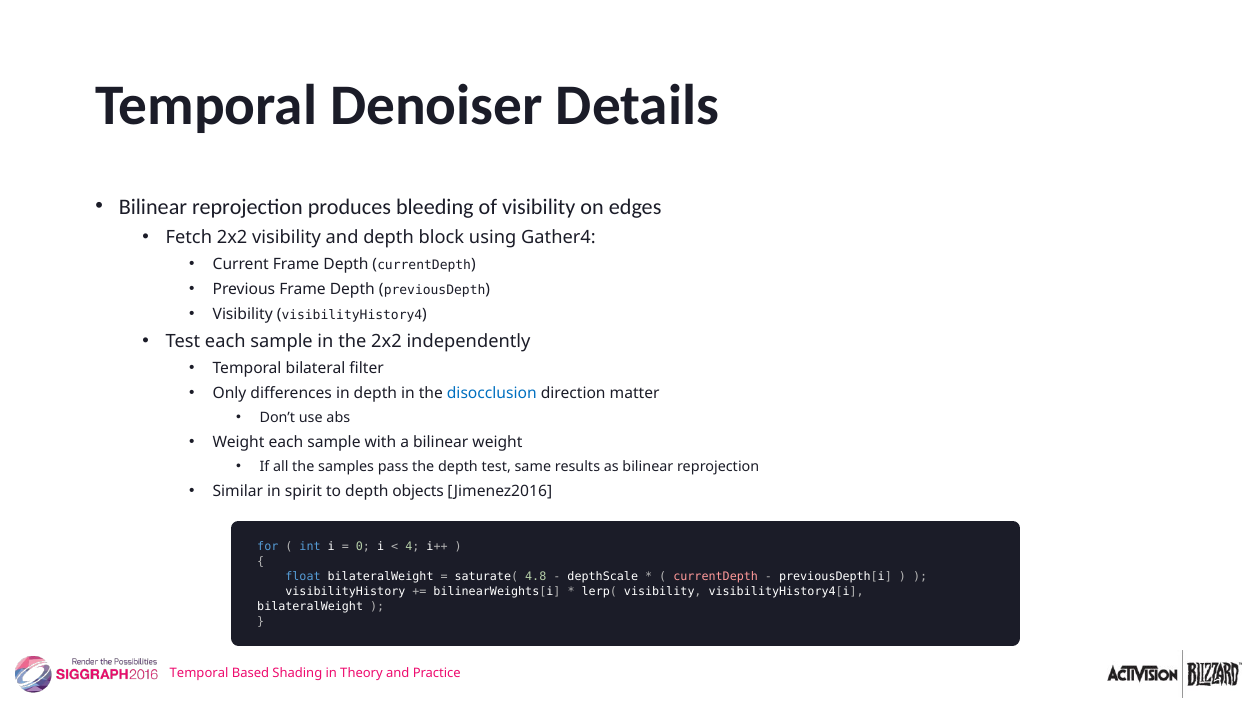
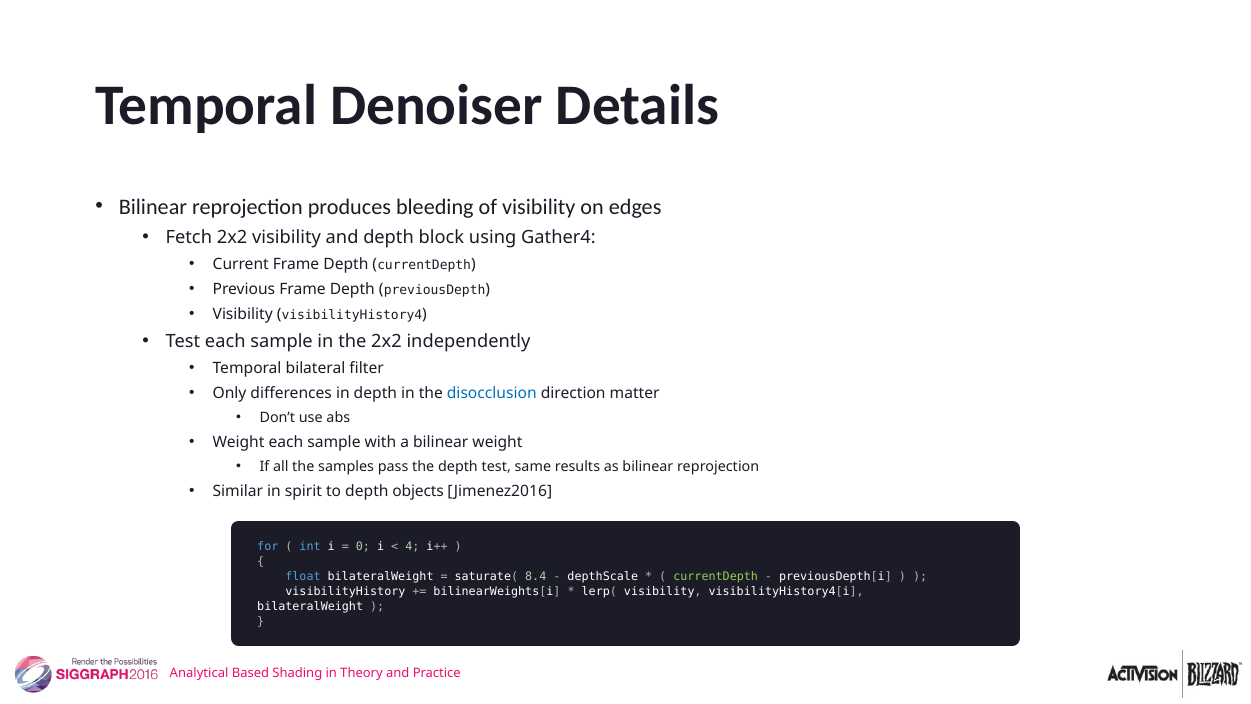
4.8: 4.8 -> 8.4
currentDepth at (716, 577) colour: pink -> light green
Temporal at (199, 673): Temporal -> Analytical
